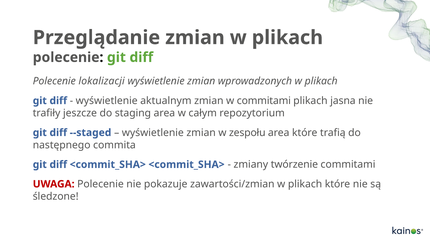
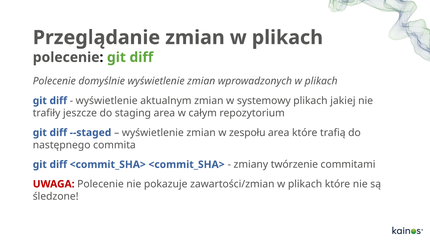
lokalizacji: lokalizacji -> domyślnie
w commitami: commitami -> systemowy
jasna: jasna -> jakiej
